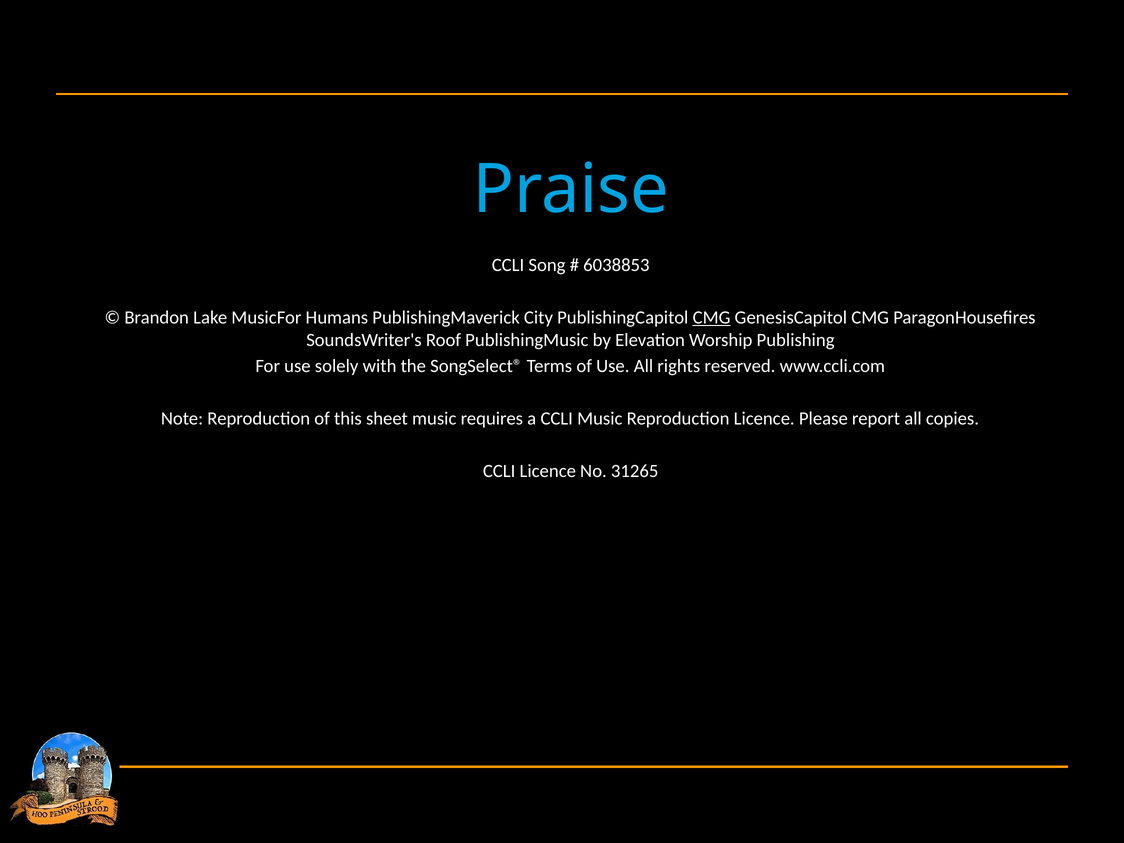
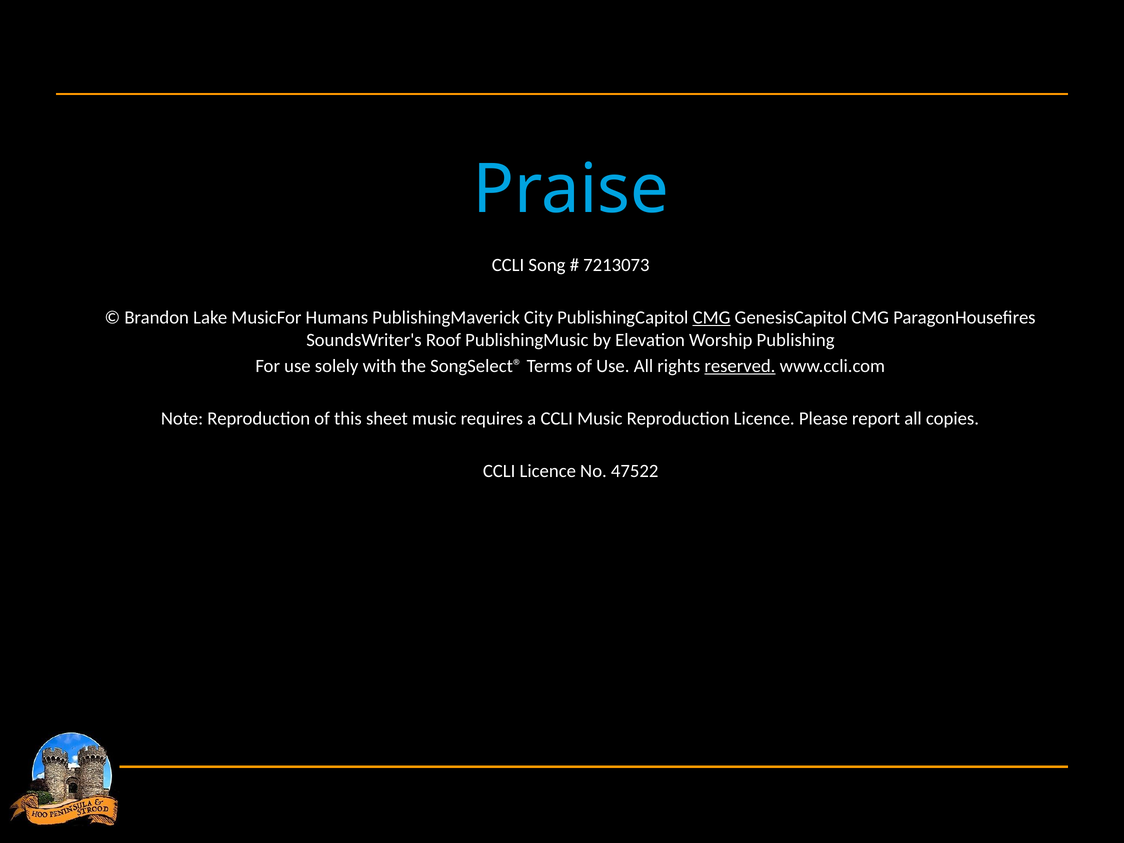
6038853: 6038853 -> 7213073
reserved underline: none -> present
31265: 31265 -> 47522
